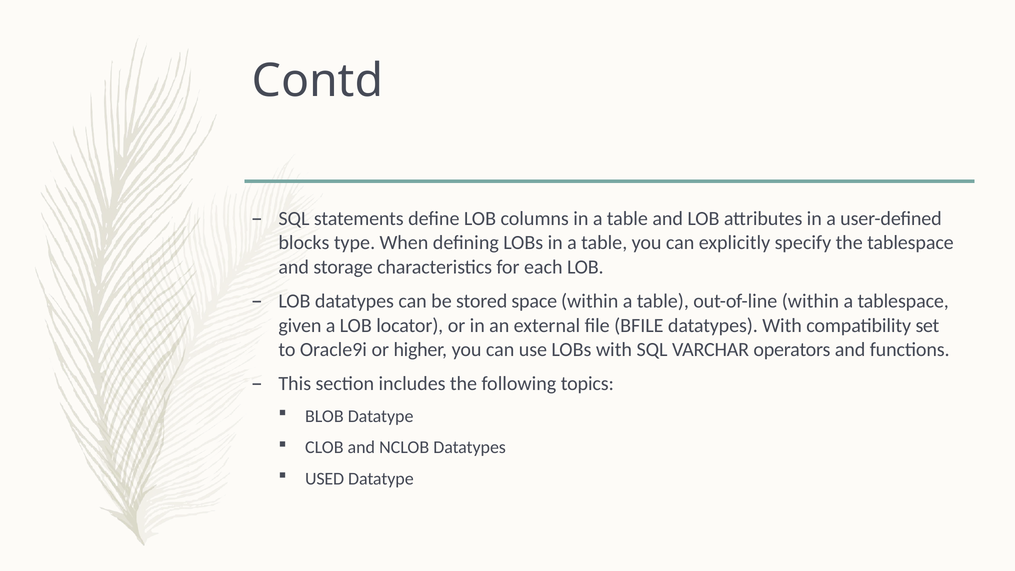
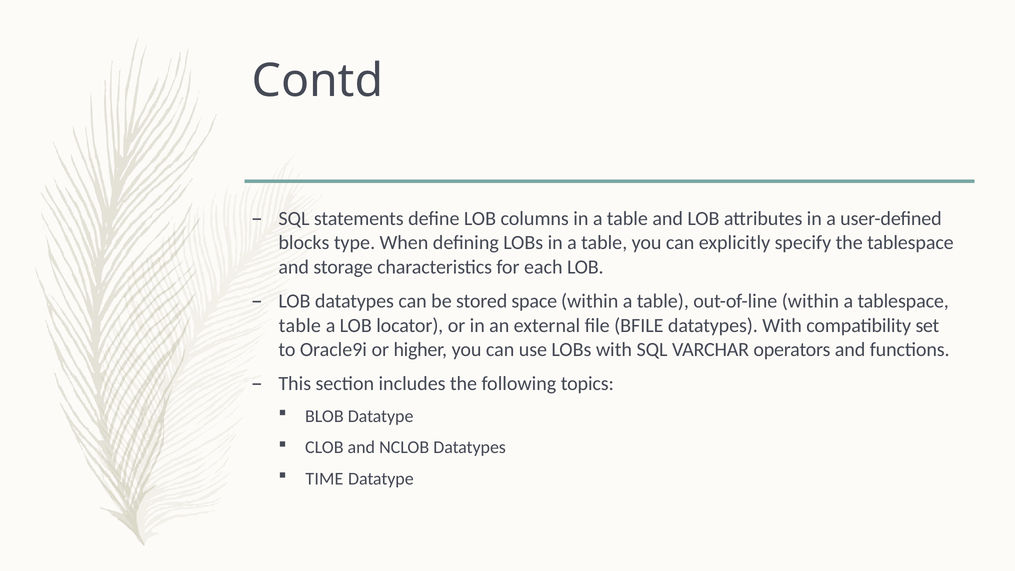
given at (300, 325): given -> table
USED: USED -> TIME
